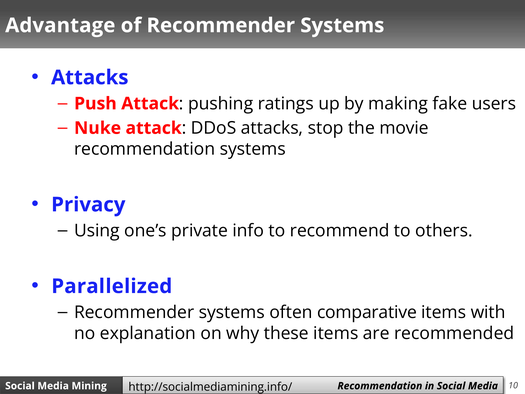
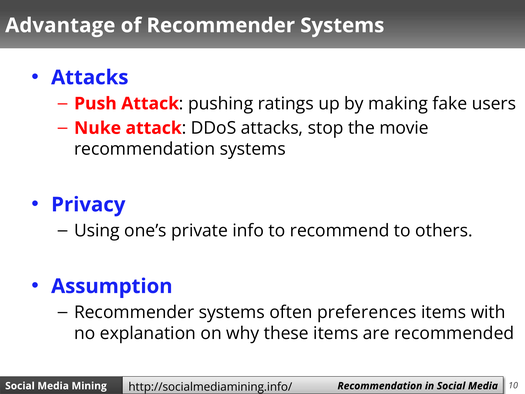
Parallelized: Parallelized -> Assumption
comparative: comparative -> preferences
